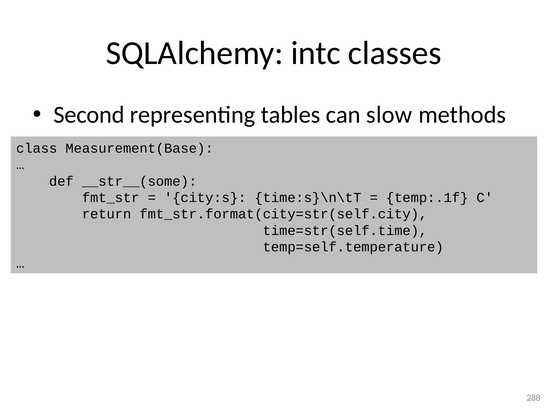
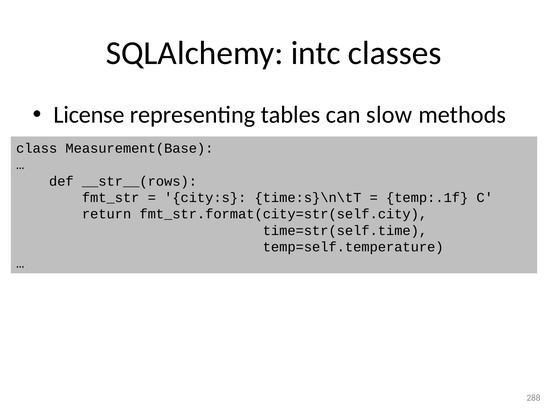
Second: Second -> License
__str__(some: __str__(some -> __str__(rows
